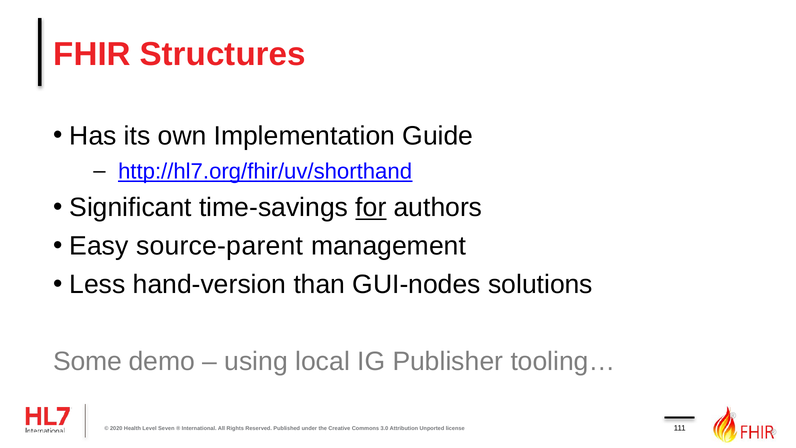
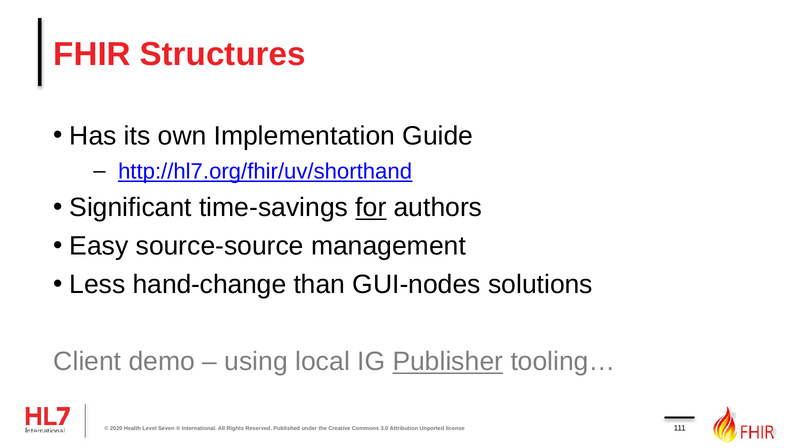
source-parent: source-parent -> source-source
hand-version: hand-version -> hand-change
Some: Some -> Client
Publisher underline: none -> present
